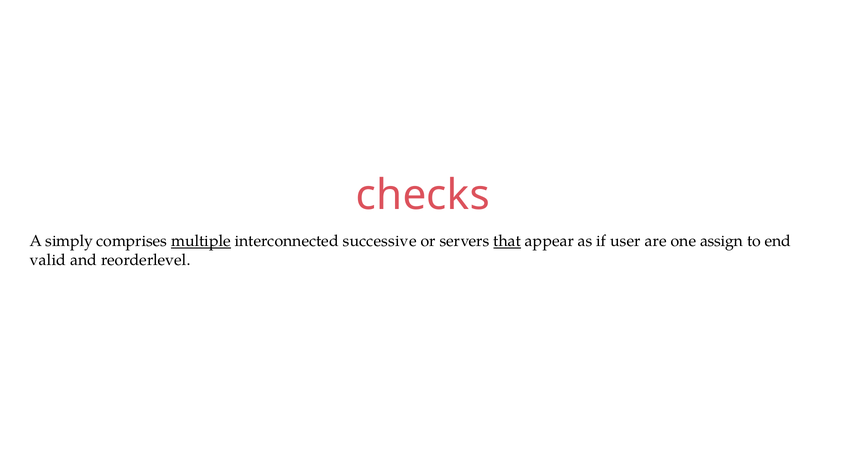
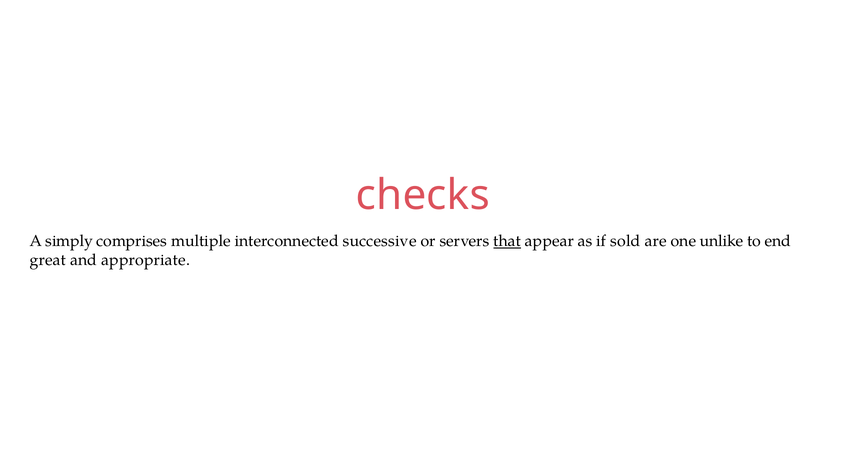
multiple underline: present -> none
user: user -> sold
assign: assign -> unlike
valid: valid -> great
reorderlevel: reorderlevel -> appropriate
